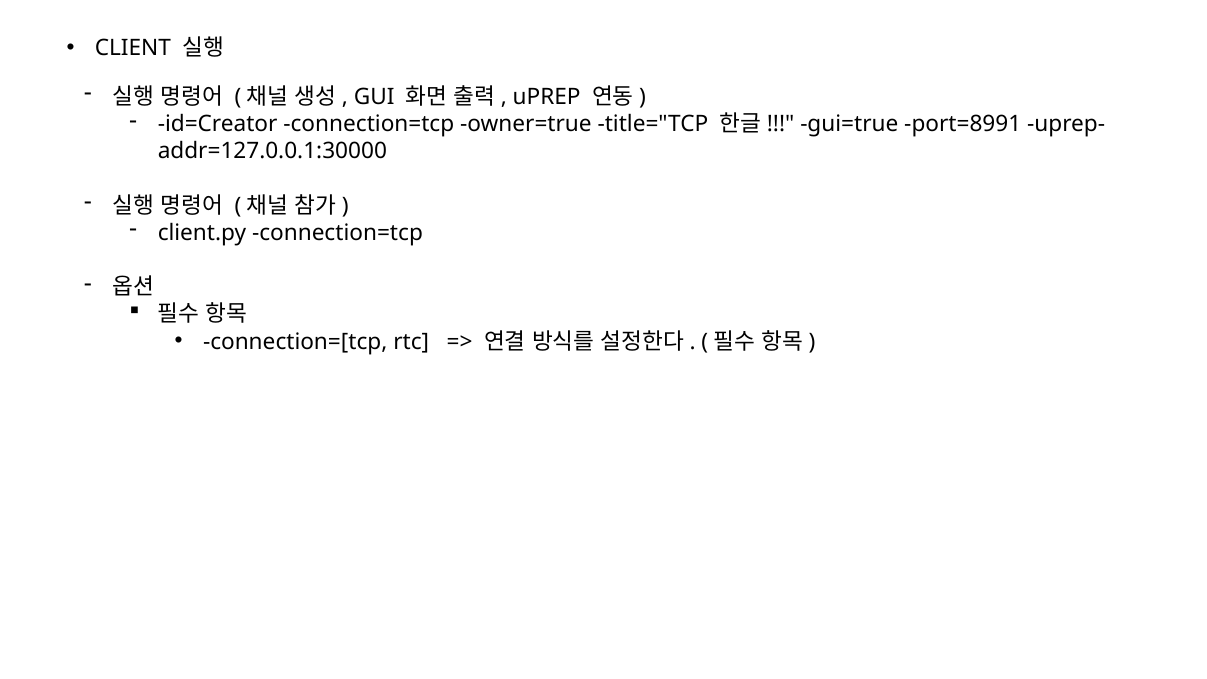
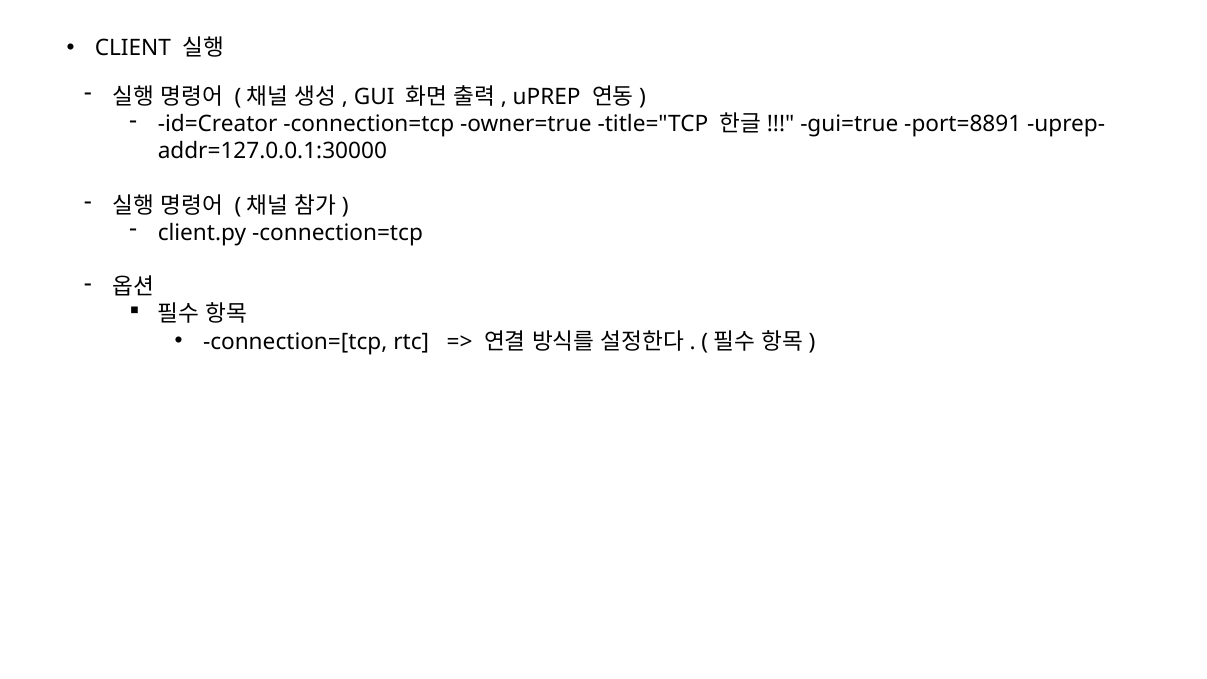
port=8991: port=8991 -> port=8891
